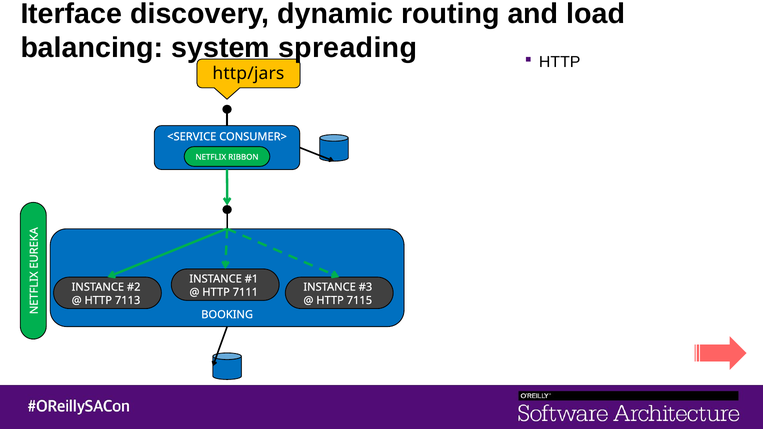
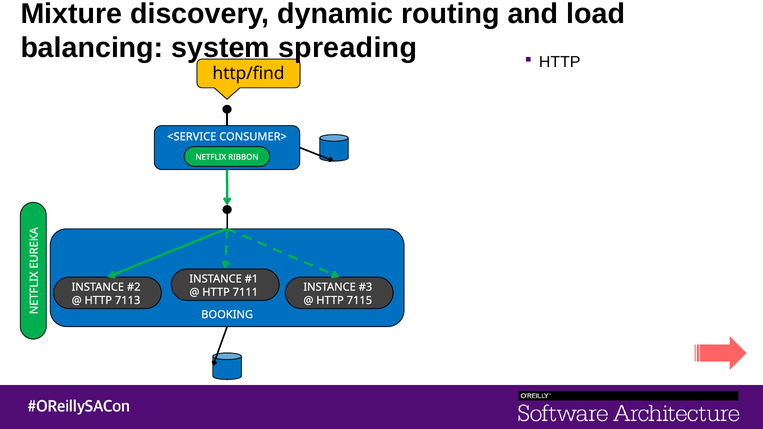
Iterface: Iterface -> Mixture
http/jars: http/jars -> http/find
